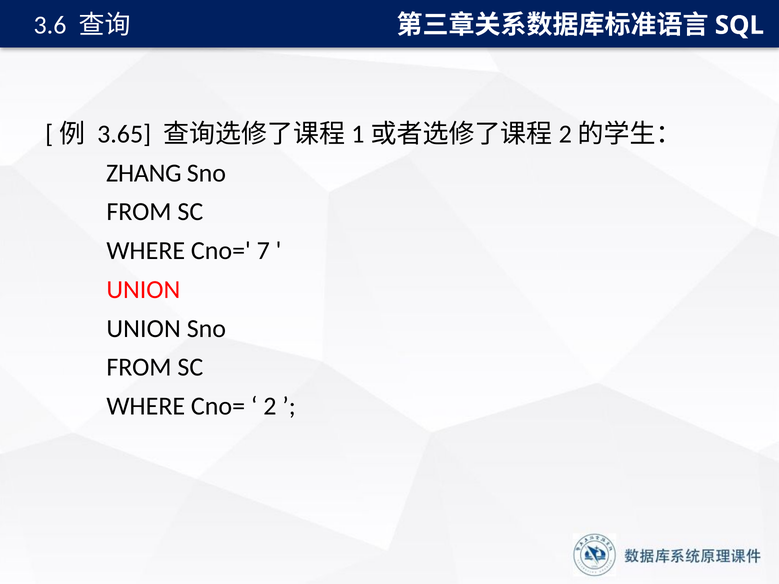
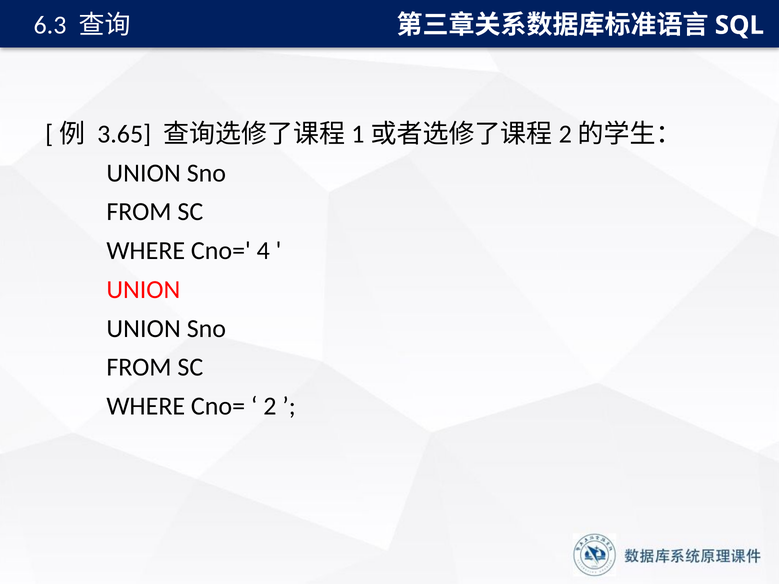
3.6: 3.6 -> 6.3
ZHANG at (144, 173): ZHANG -> UNION
7: 7 -> 4
